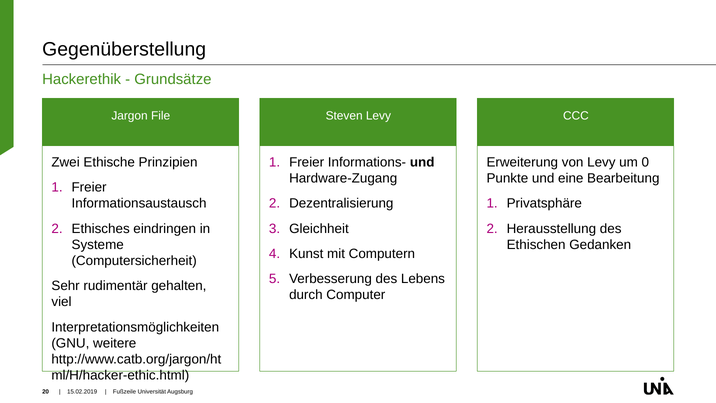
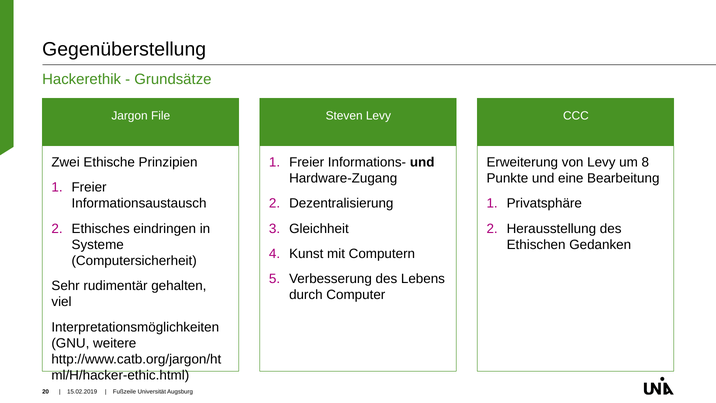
0: 0 -> 8
